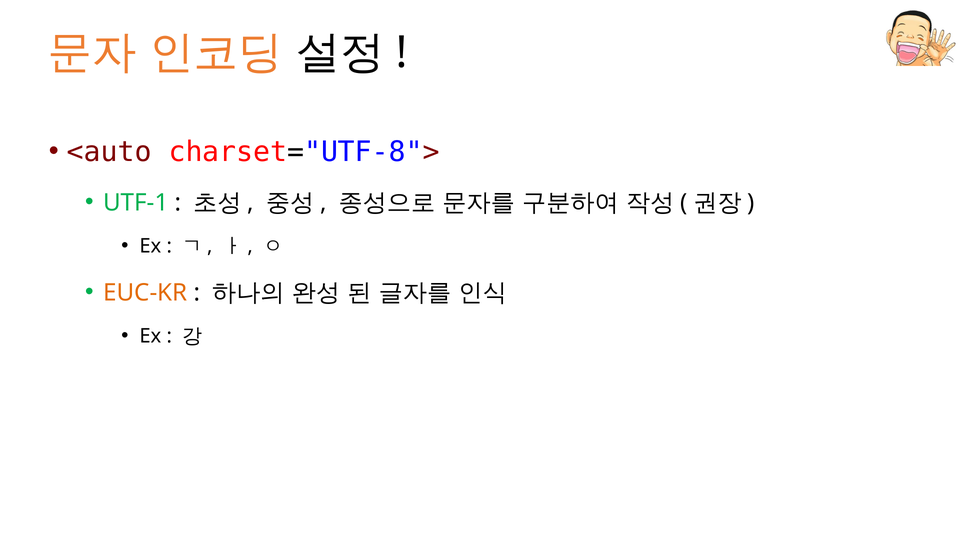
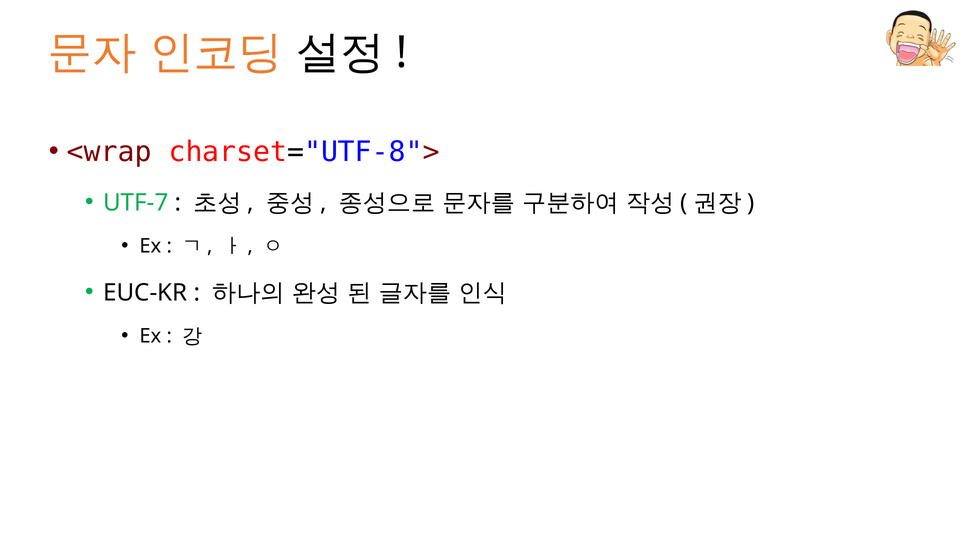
<auto: <auto -> <wrap
UTF-1: UTF-1 -> UTF-7
EUC-KR colour: orange -> black
